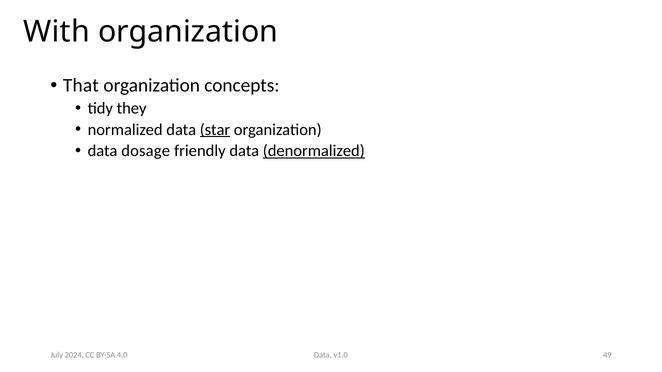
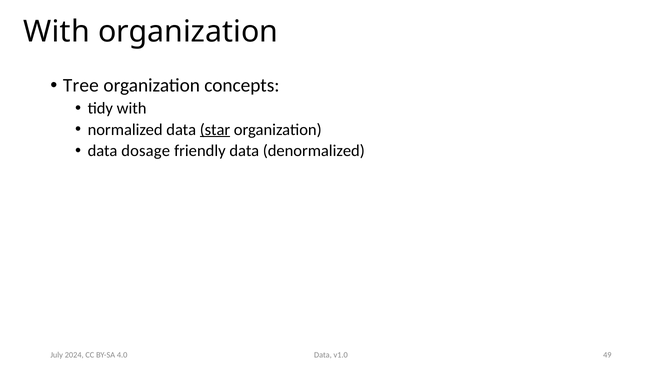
That: That -> Tree
tidy they: they -> with
denormalized underline: present -> none
